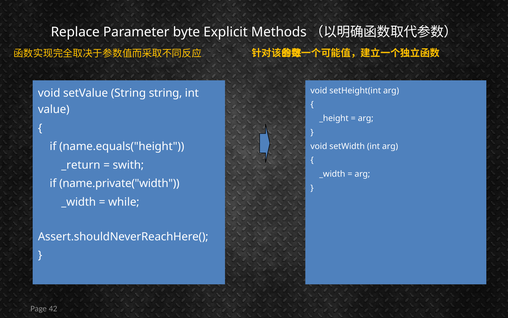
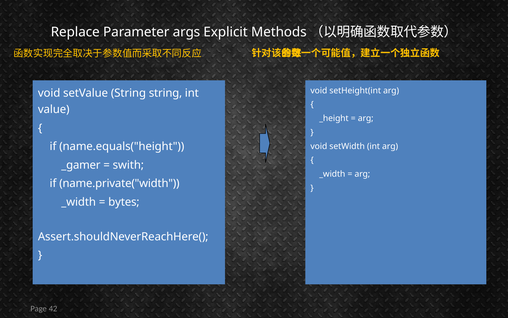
byte: byte -> args
_return: _return -> _gamer
while: while -> bytes
